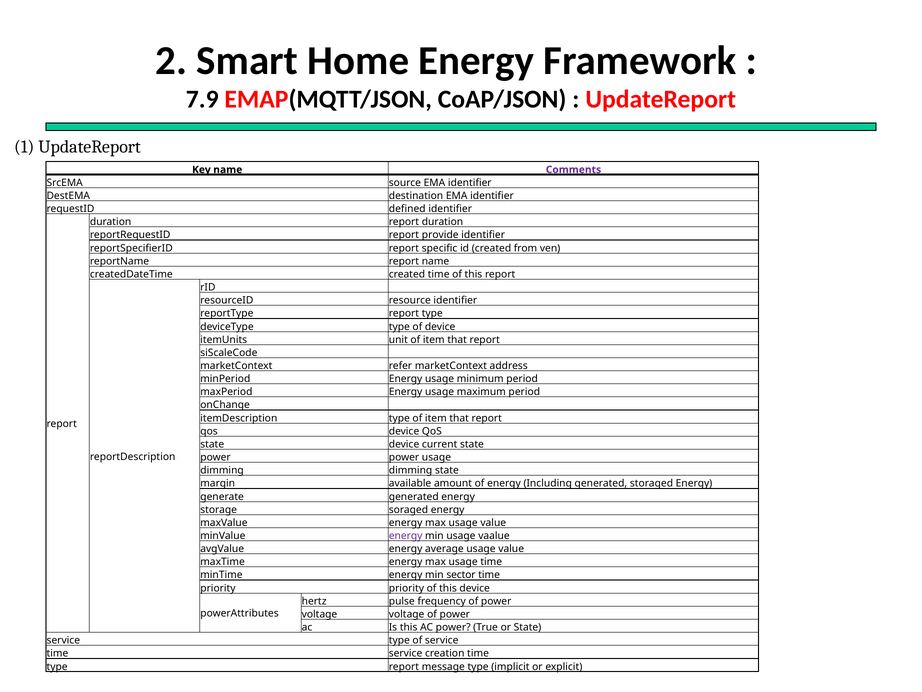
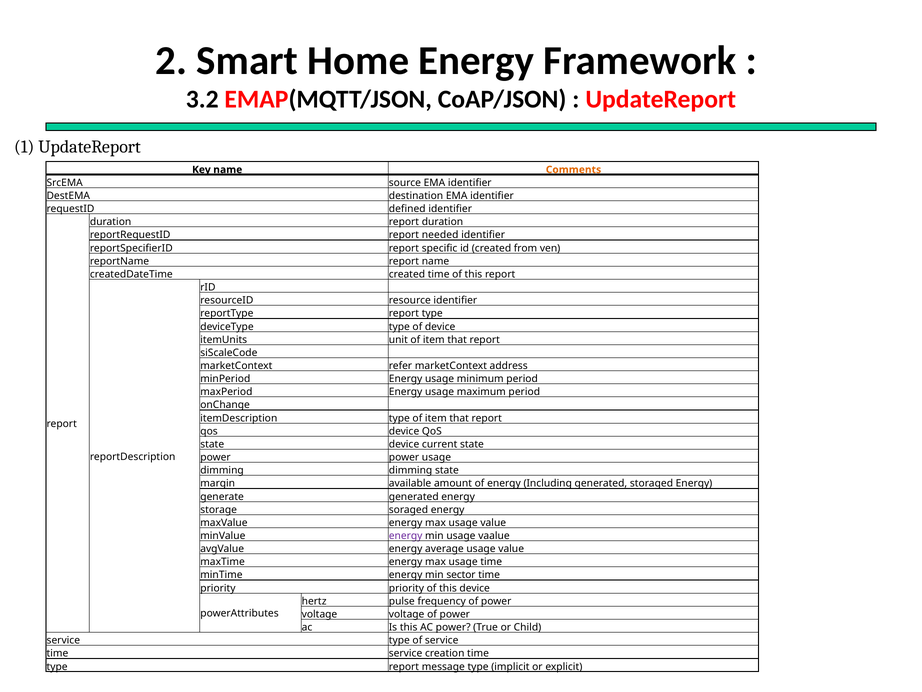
7.9: 7.9 -> 3.2
Comments colour: purple -> orange
provide: provide -> needed
or State: State -> Child
